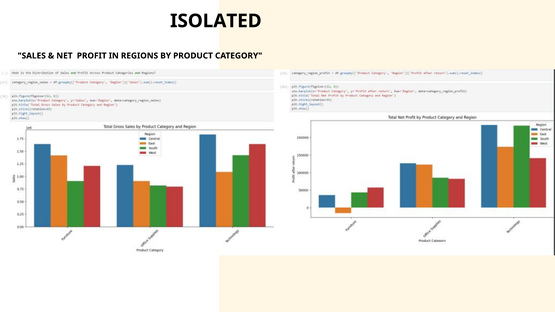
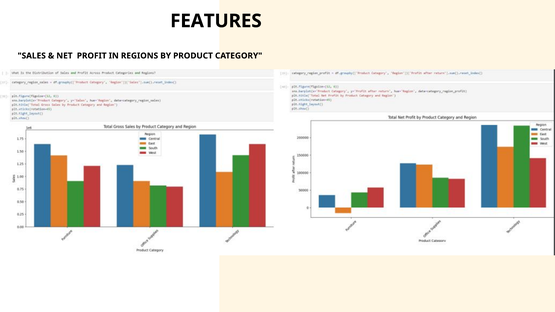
ISOLATED: ISOLATED -> FEATURES
